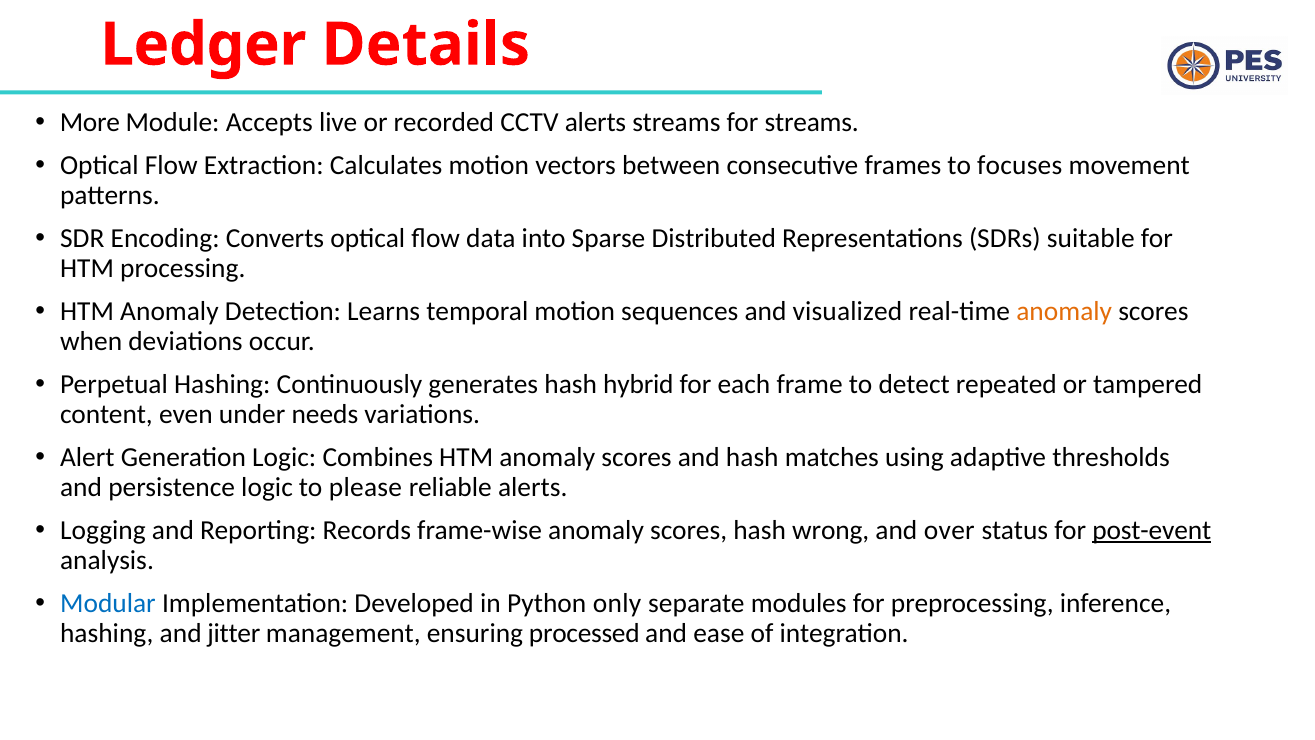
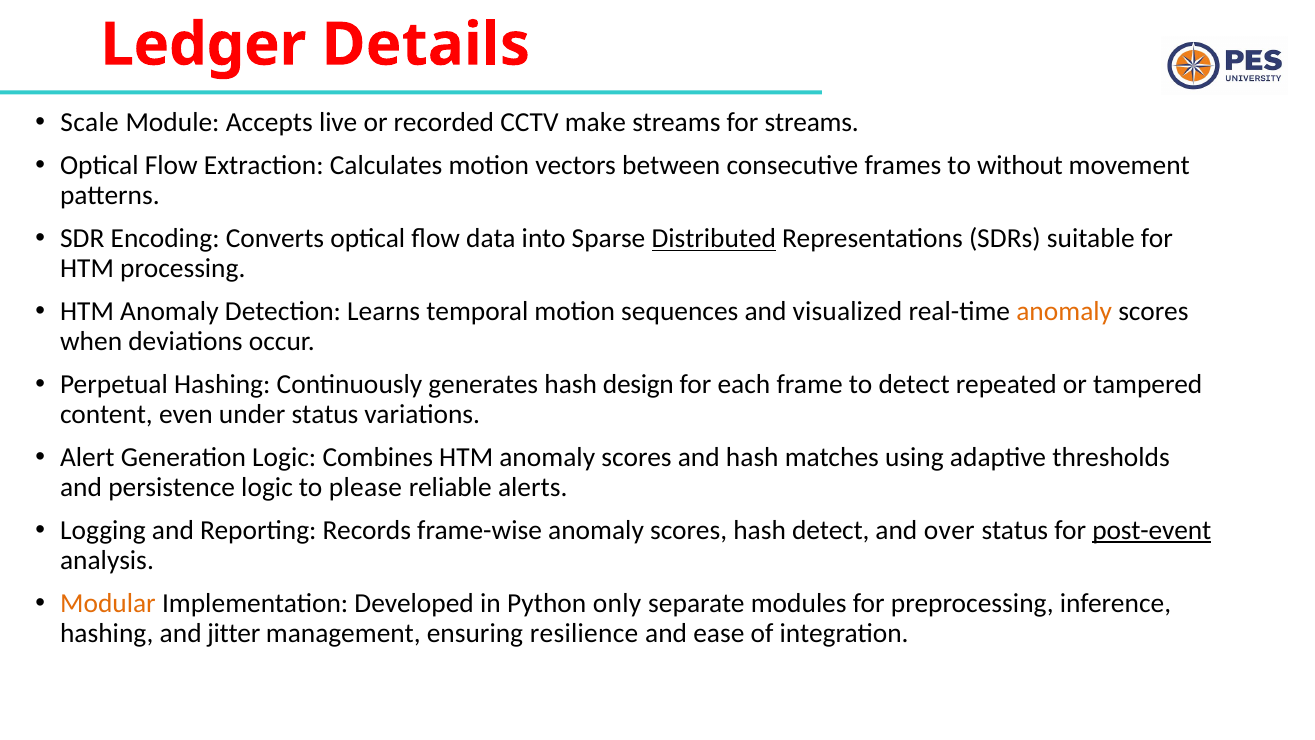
More: More -> Scale
CCTV alerts: alerts -> make
focuses: focuses -> without
Distributed underline: none -> present
hybrid: hybrid -> design
under needs: needs -> status
hash wrong: wrong -> detect
Modular colour: blue -> orange
processed: processed -> resilience
